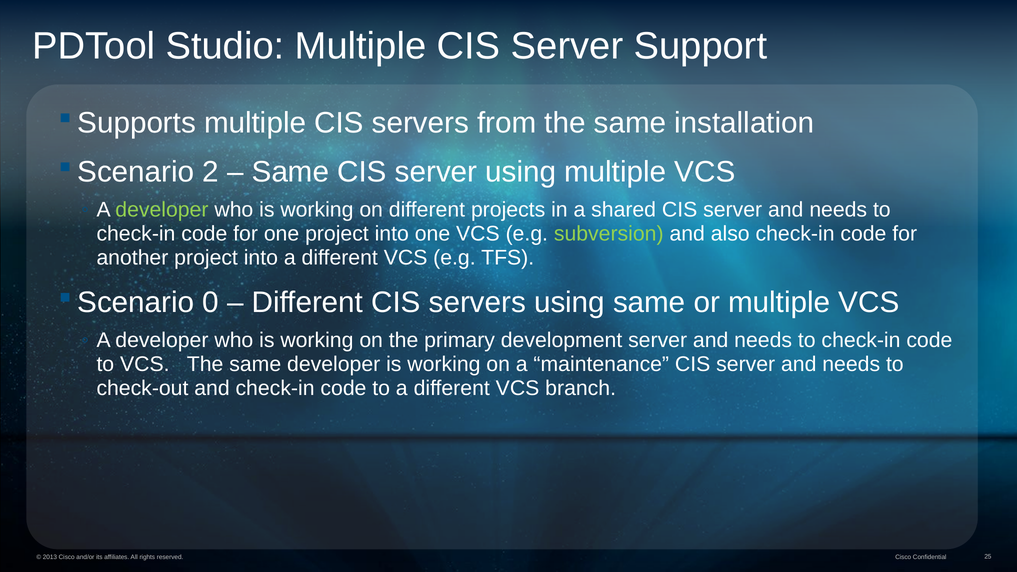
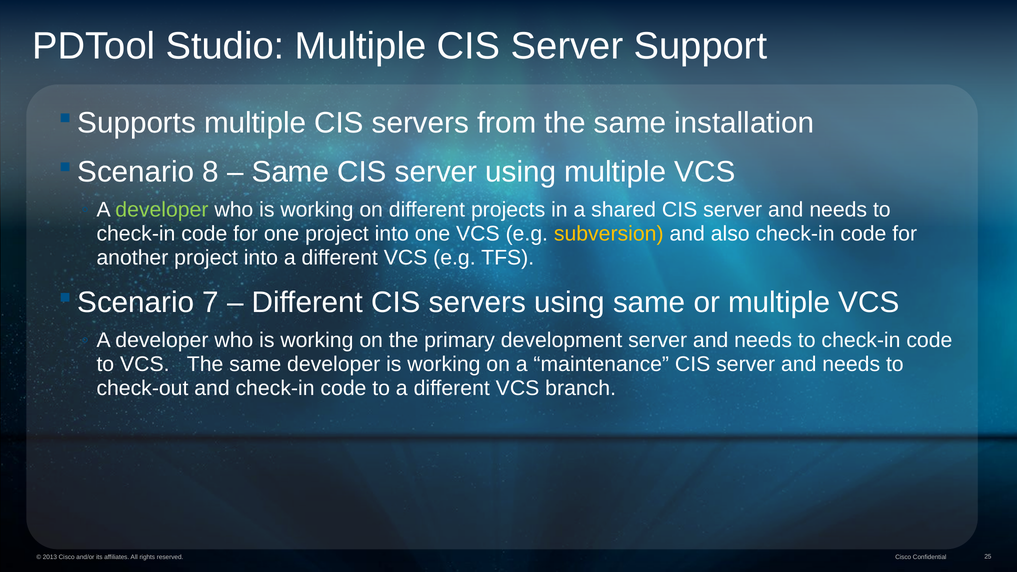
2: 2 -> 8
subversion colour: light green -> yellow
0: 0 -> 7
